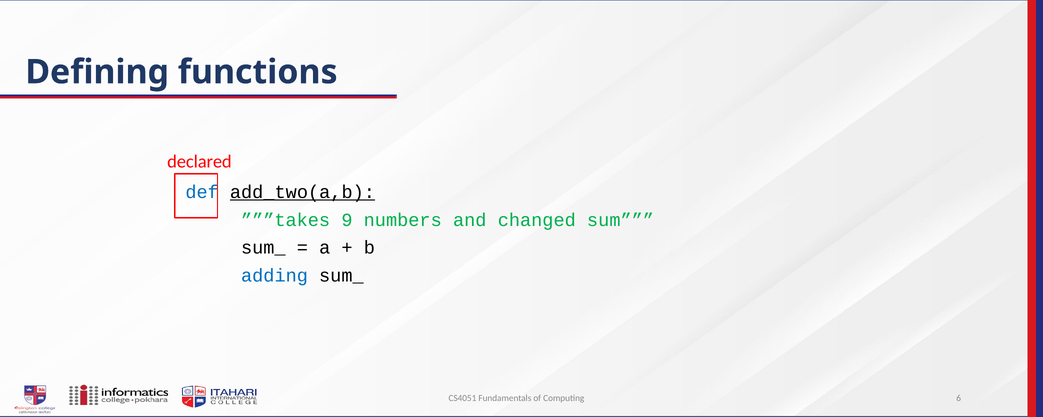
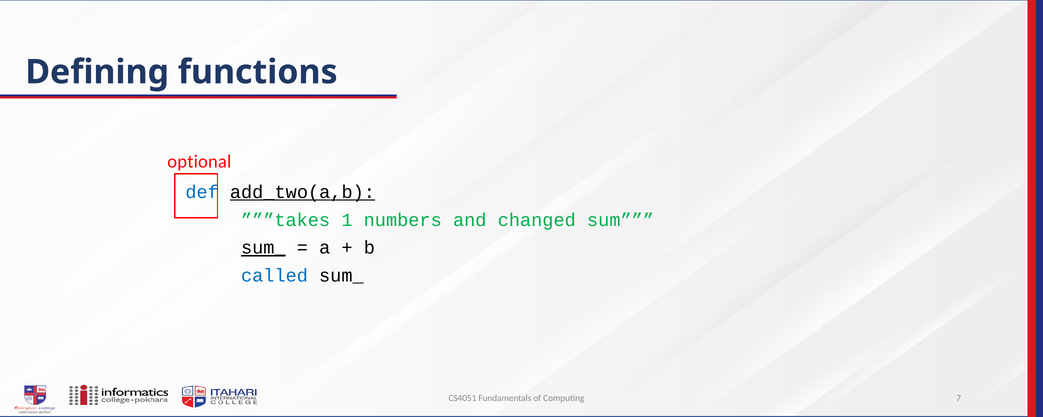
declared: declared -> optional
9: 9 -> 1
sum_ at (263, 248) underline: none -> present
adding: adding -> called
6: 6 -> 7
